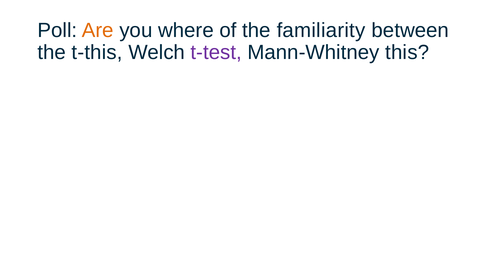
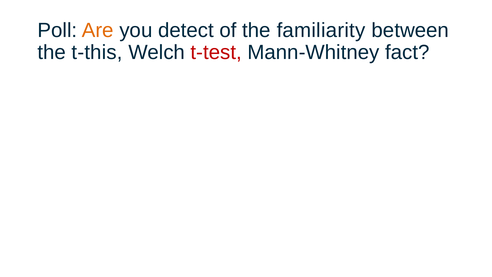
where: where -> detect
t-test colour: purple -> red
this: this -> fact
